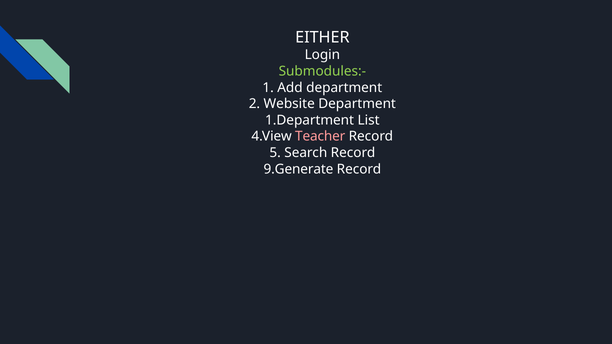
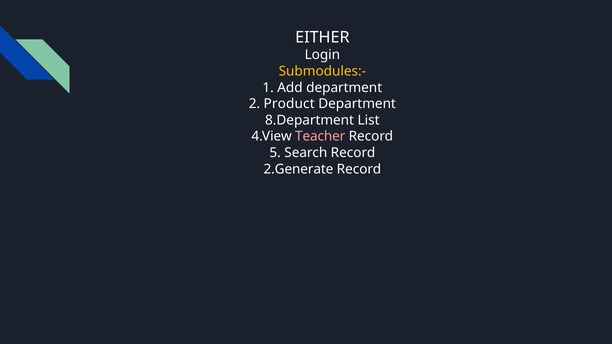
Submodules:- colour: light green -> yellow
Website: Website -> Product
1.Department: 1.Department -> 8.Department
9.Generate: 9.Generate -> 2.Generate
